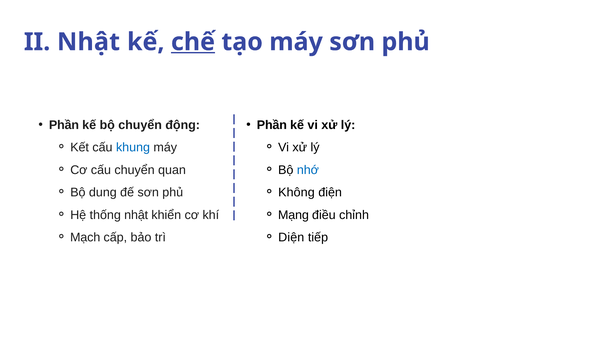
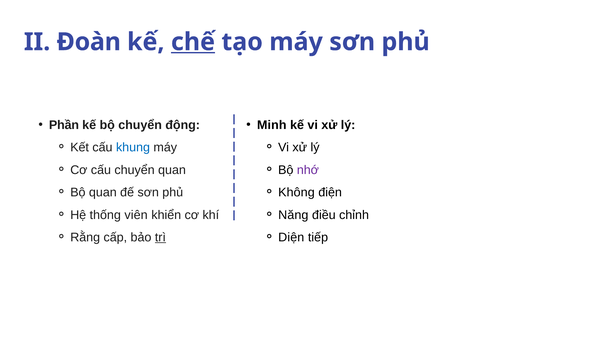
II Nhật: Nhật -> Đoàn
Phần at (272, 125): Phần -> Minh
nhớ colour: blue -> purple
Bộ dung: dung -> quan
thống nhật: nhật -> viên
Mạng: Mạng -> Năng
Mạch: Mạch -> Rằng
trì underline: none -> present
